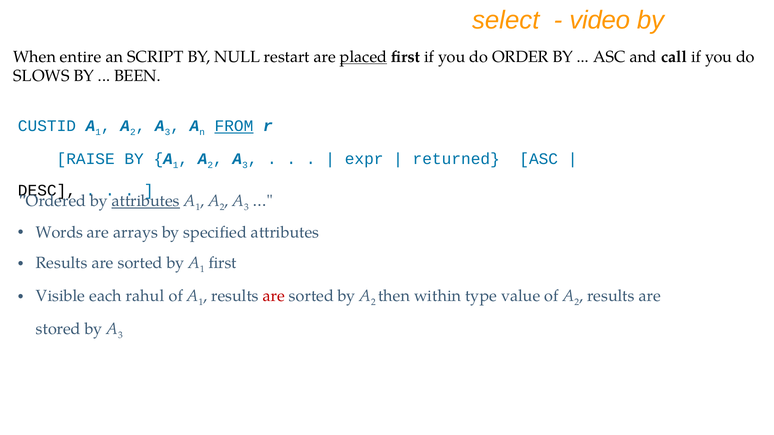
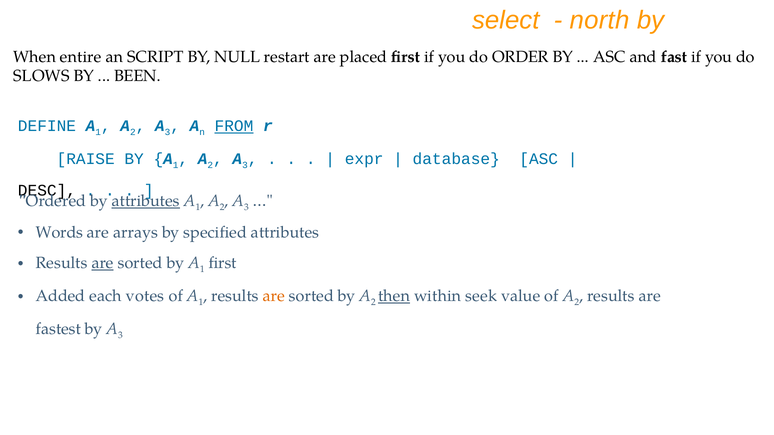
video: video -> north
placed underline: present -> none
call: call -> fast
CUSTID: CUSTID -> DEFINE
returned: returned -> database
are at (103, 263) underline: none -> present
Visible: Visible -> Added
rahul: rahul -> votes
are at (274, 296) colour: red -> orange
then underline: none -> present
type: type -> seek
stored: stored -> fastest
